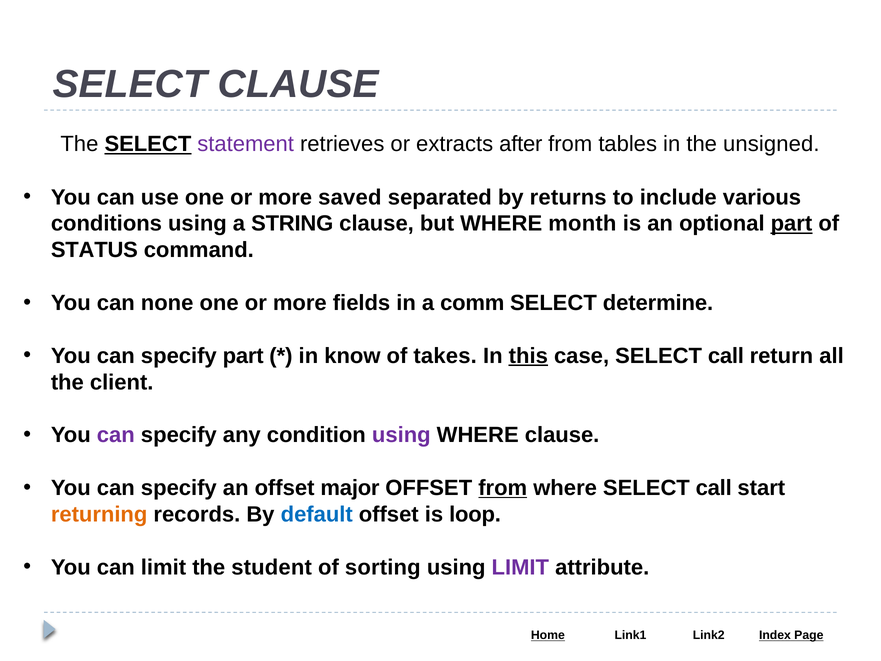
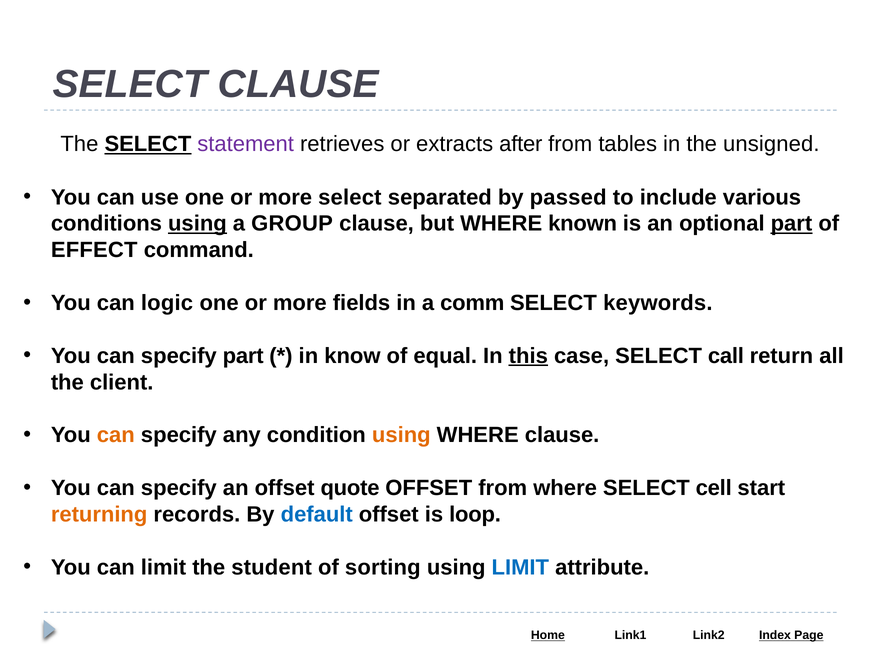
more saved: saved -> select
returns: returns -> passed
using at (197, 224) underline: none -> present
STRING: STRING -> GROUP
month: month -> known
STATUS: STATUS -> EFFECT
none: none -> logic
determine: determine -> keywords
takes: takes -> equal
can at (116, 435) colour: purple -> orange
using at (401, 435) colour: purple -> orange
major: major -> quote
from at (503, 488) underline: present -> none
where SELECT call: call -> cell
LIMIT at (520, 567) colour: purple -> blue
